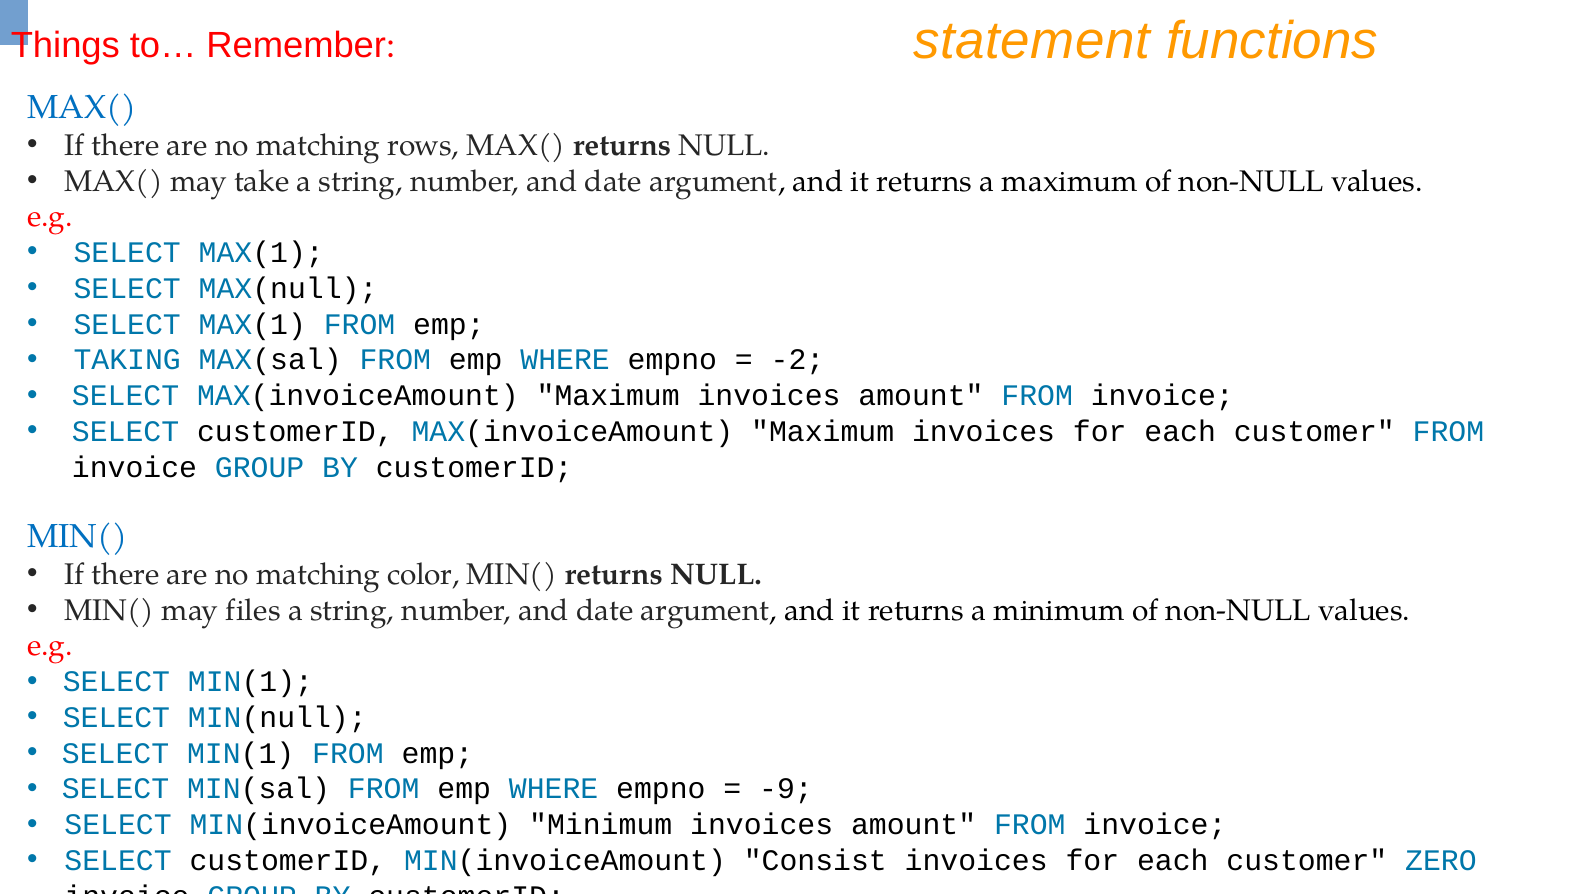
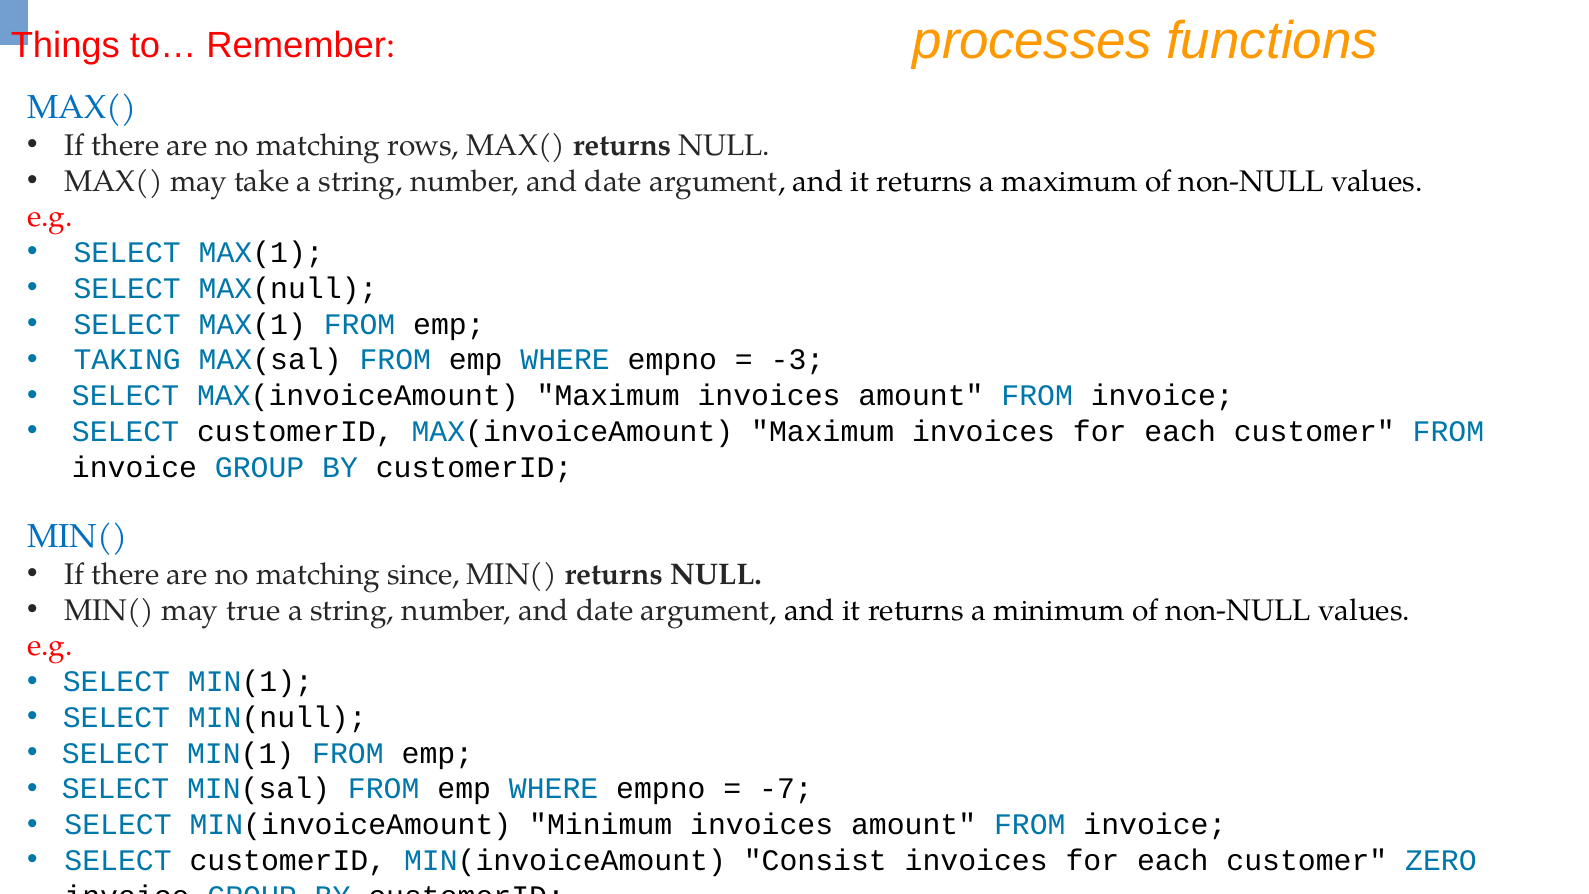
statement: statement -> processes
-2: -2 -> -3
color: color -> since
files: files -> true
-9: -9 -> -7
